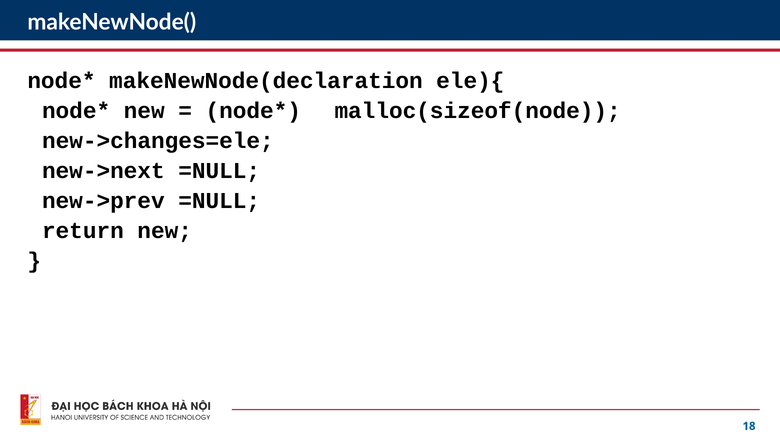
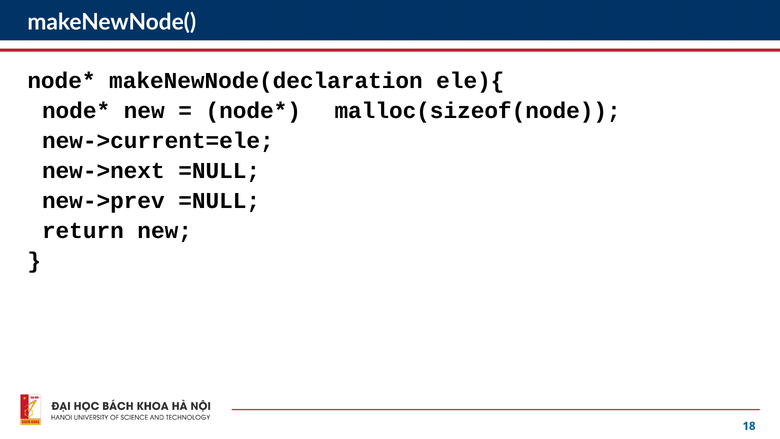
new->changes=ele: new->changes=ele -> new->current=ele
